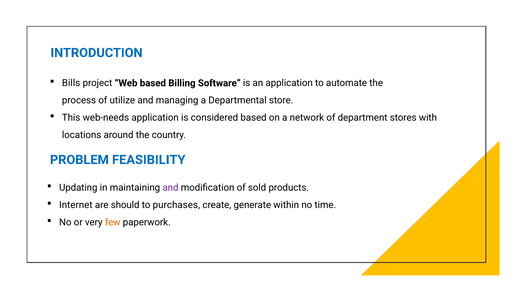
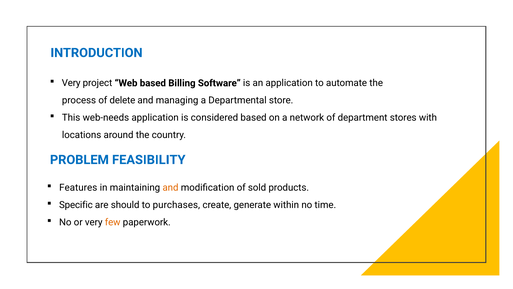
Bills at (71, 83): Bills -> Very
utilize: utilize -> delete
Updating: Updating -> Features
and at (170, 188) colour: purple -> orange
Internet: Internet -> Specific
